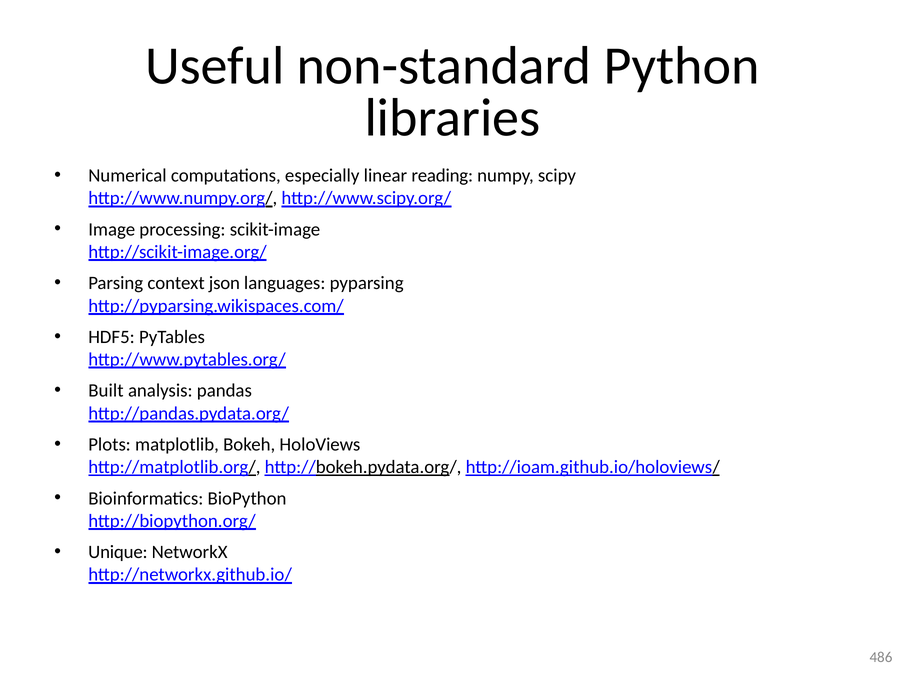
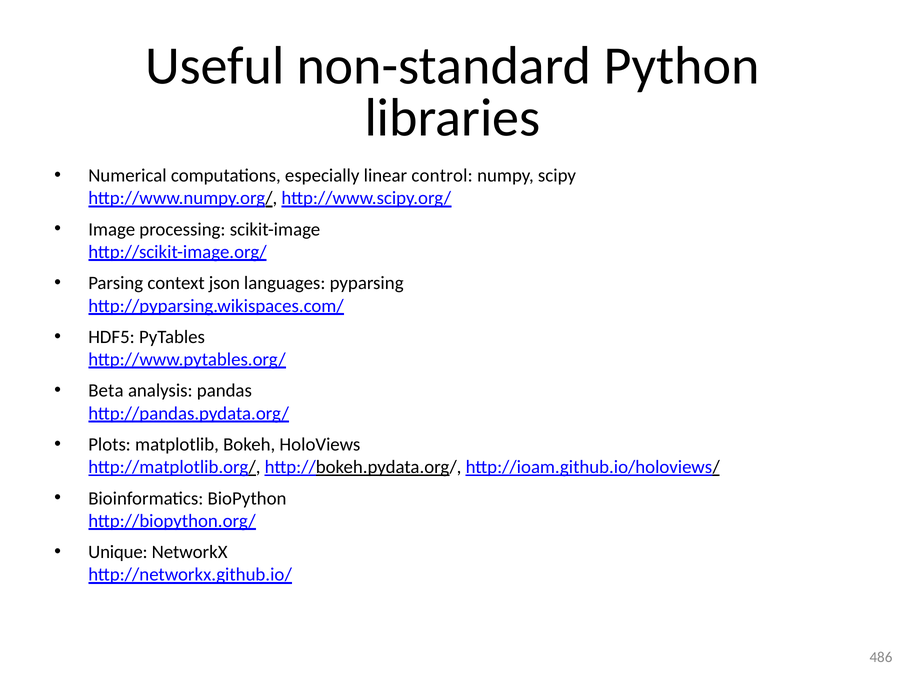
reading: reading -> control
Built: Built -> Beta
